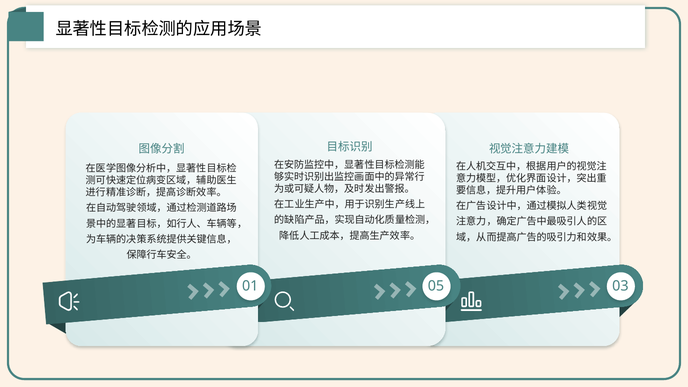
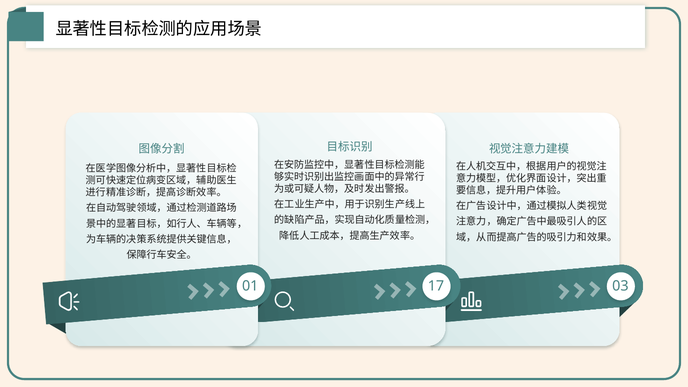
05: 05 -> 17
